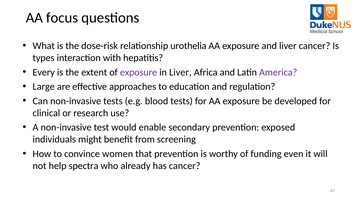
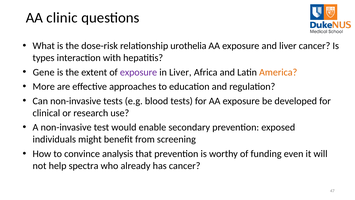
focus: focus -> clinic
Every: Every -> Gene
America colour: purple -> orange
Large: Large -> More
women: women -> analysis
